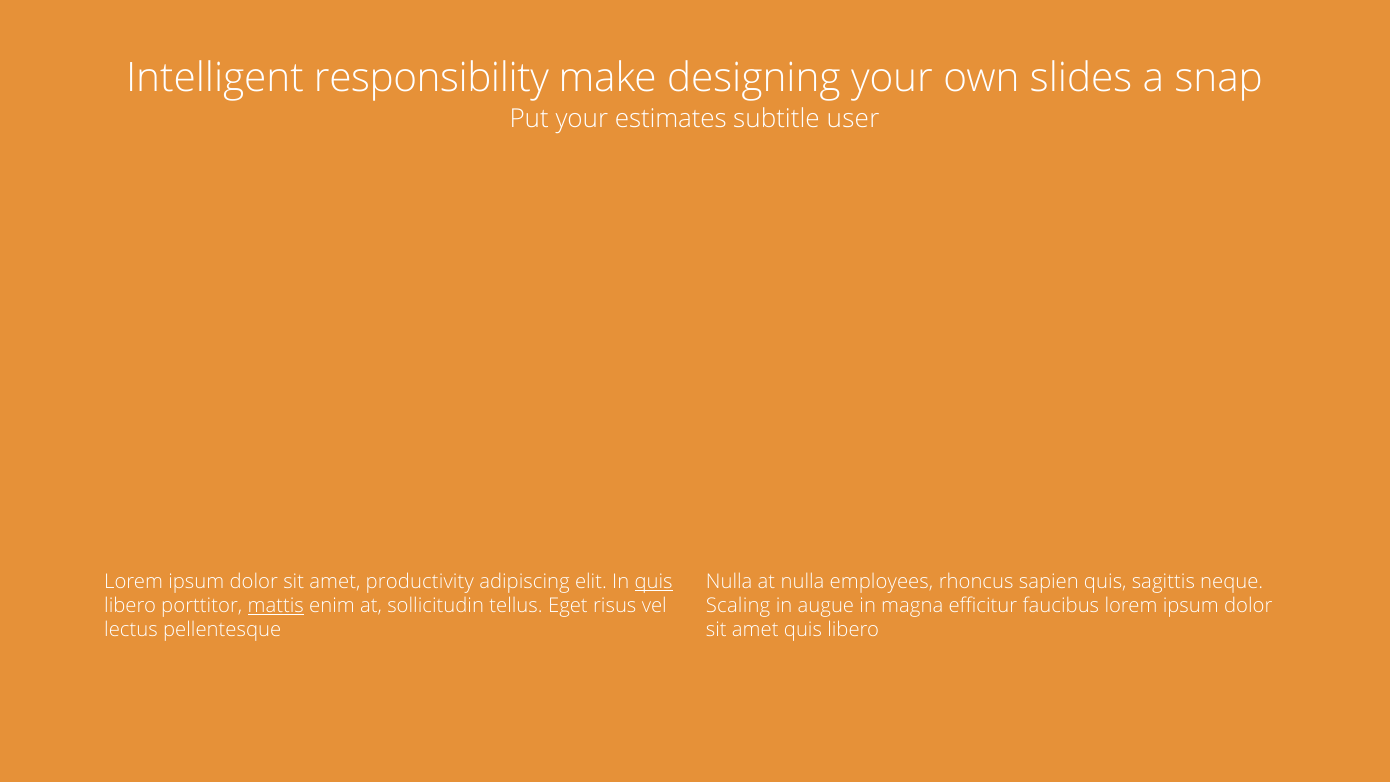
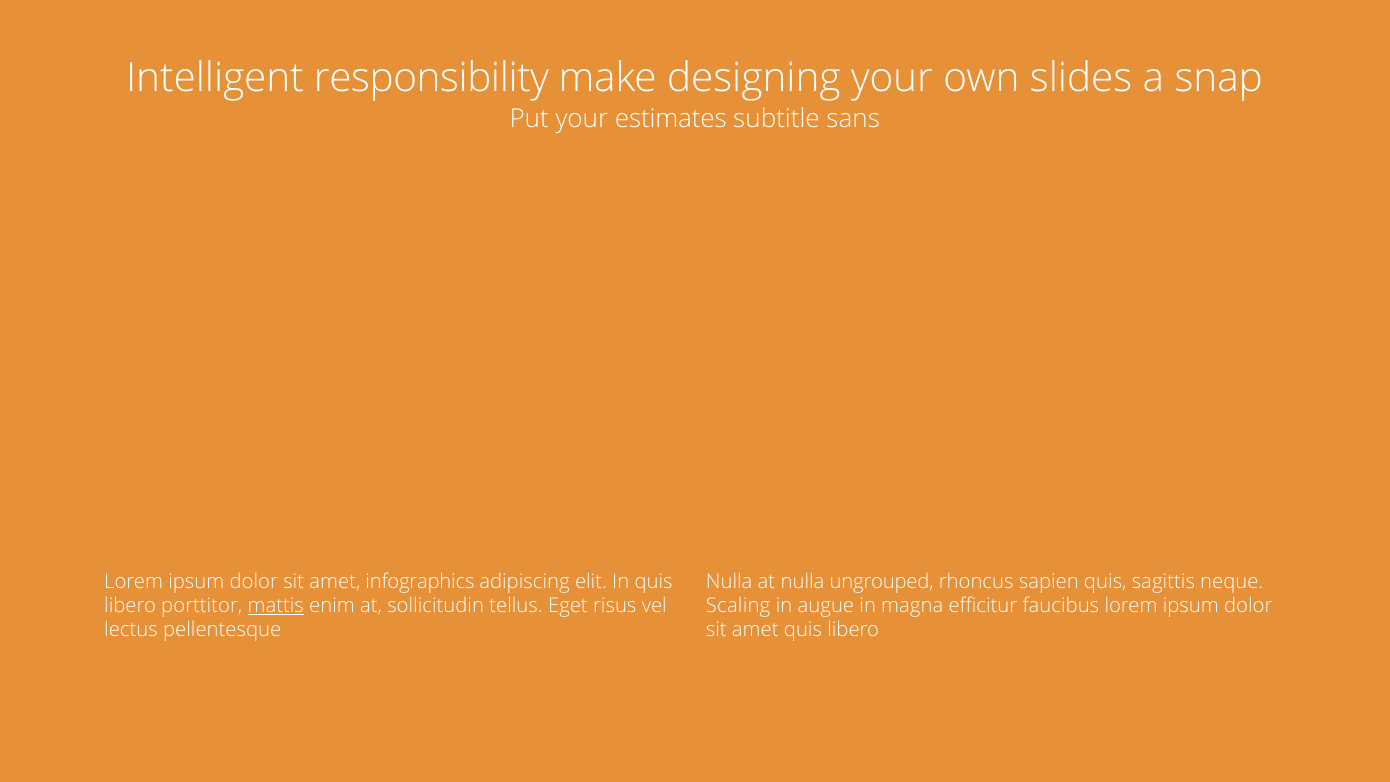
user: user -> sans
productivity: productivity -> infographics
quis at (654, 581) underline: present -> none
employees: employees -> ungrouped
